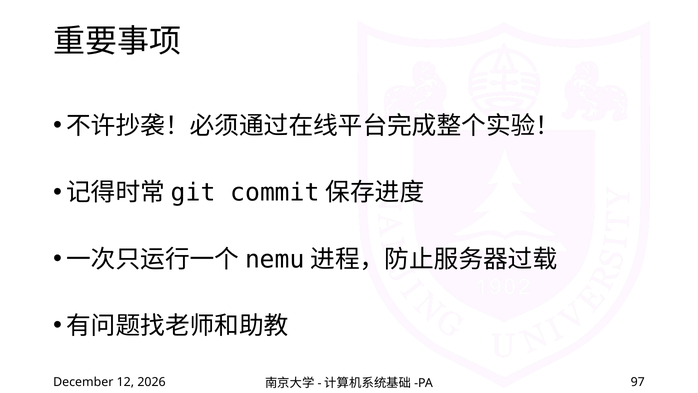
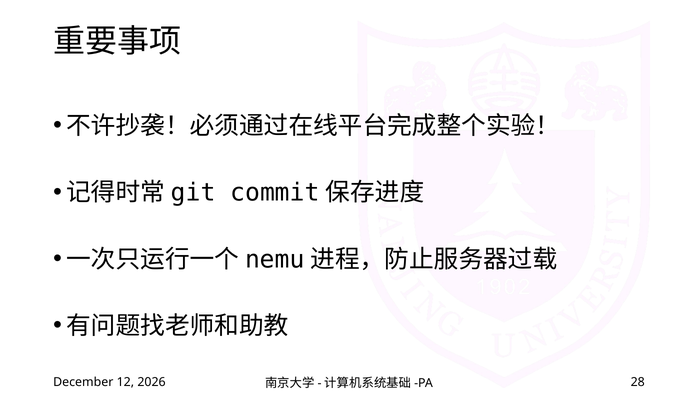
97: 97 -> 28
